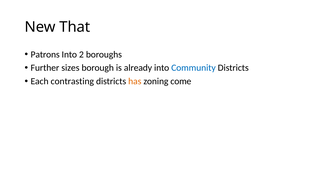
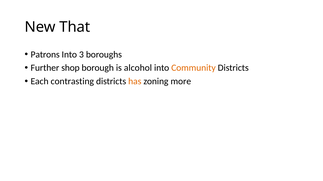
2: 2 -> 3
sizes: sizes -> shop
already: already -> alcohol
Community colour: blue -> orange
come: come -> more
